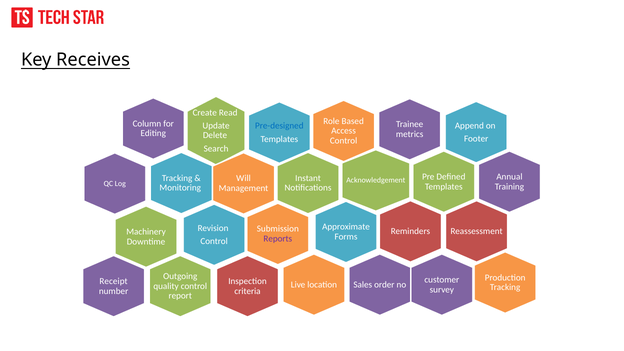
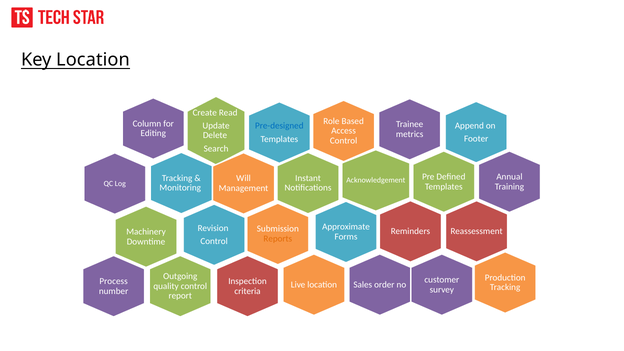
Key Receives: Receives -> Location
Reports colour: purple -> orange
Receipt: Receipt -> Process
